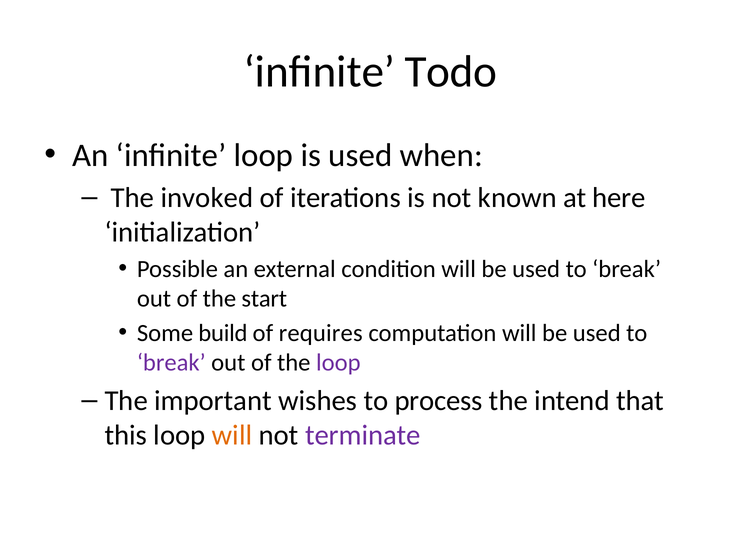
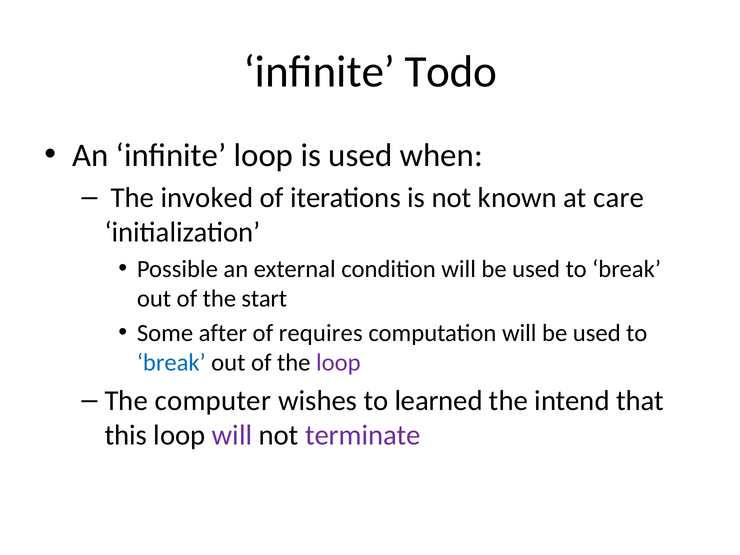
here: here -> care
build: build -> after
break at (171, 363) colour: purple -> blue
important: important -> computer
process: process -> learned
will at (232, 435) colour: orange -> purple
